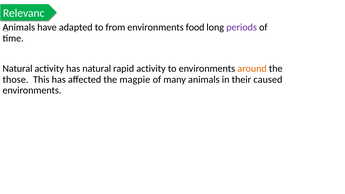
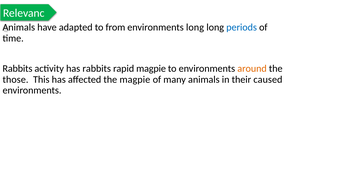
environments food: food -> long
periods colour: purple -> blue
Natural at (17, 69): Natural -> Rabbits
has natural: natural -> rabbits
rapid activity: activity -> magpie
